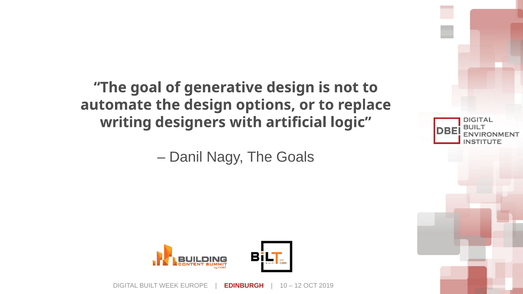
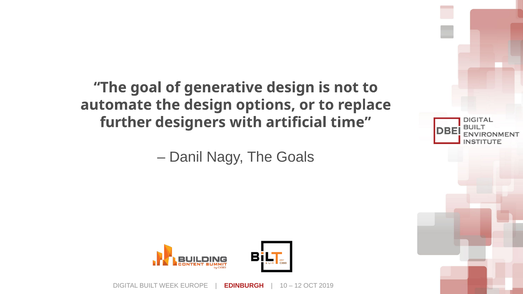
writing: writing -> further
logic: logic -> time
